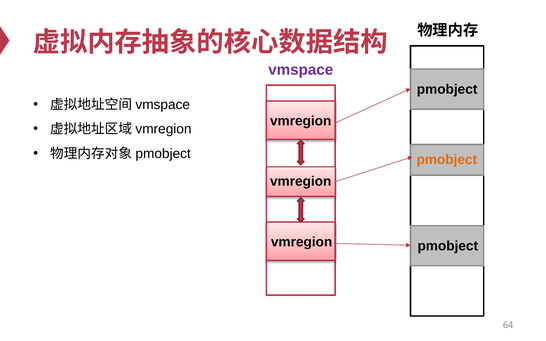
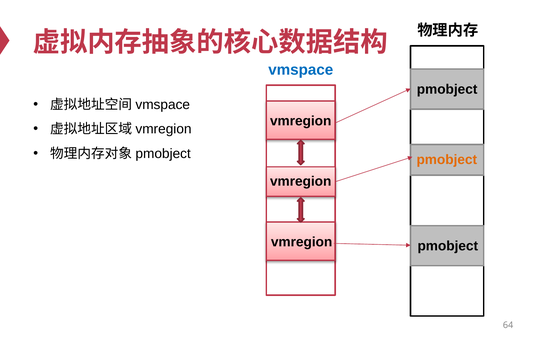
vmspace colour: purple -> blue
